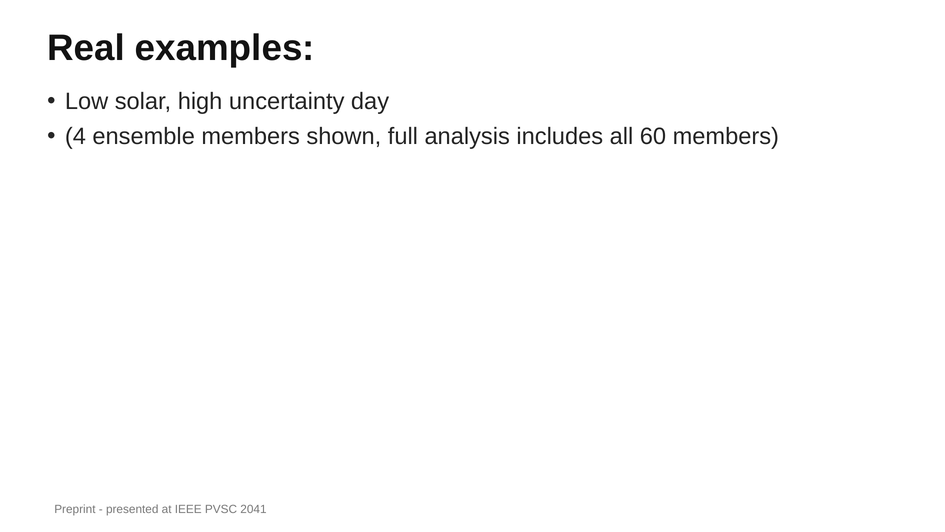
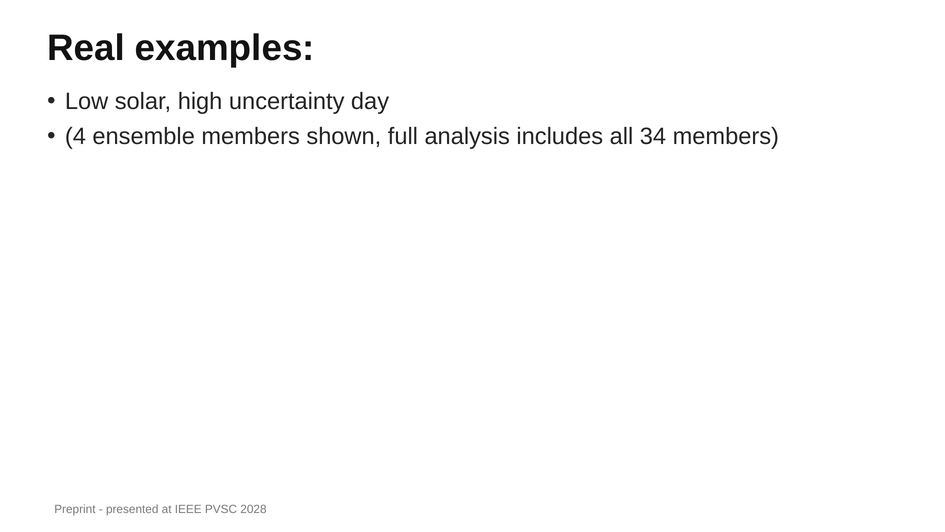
60: 60 -> 34
2041: 2041 -> 2028
